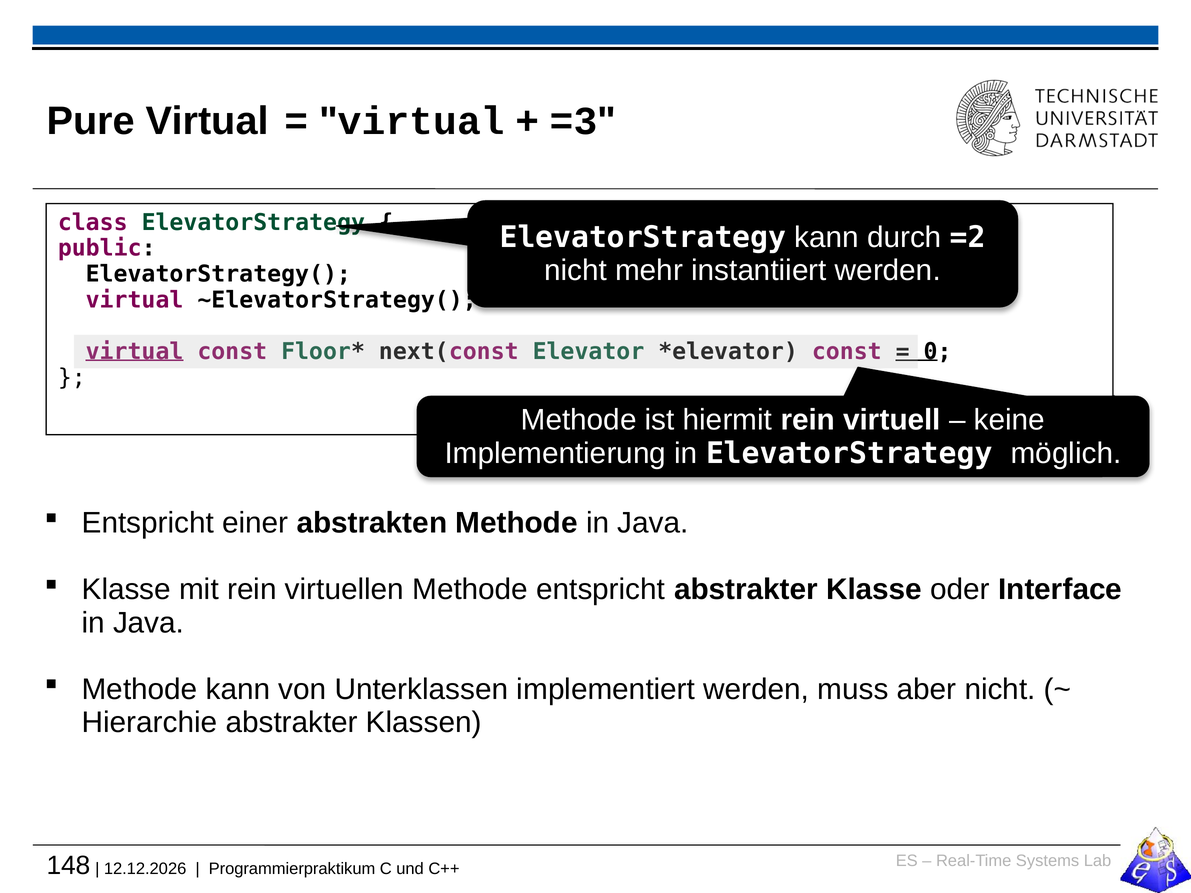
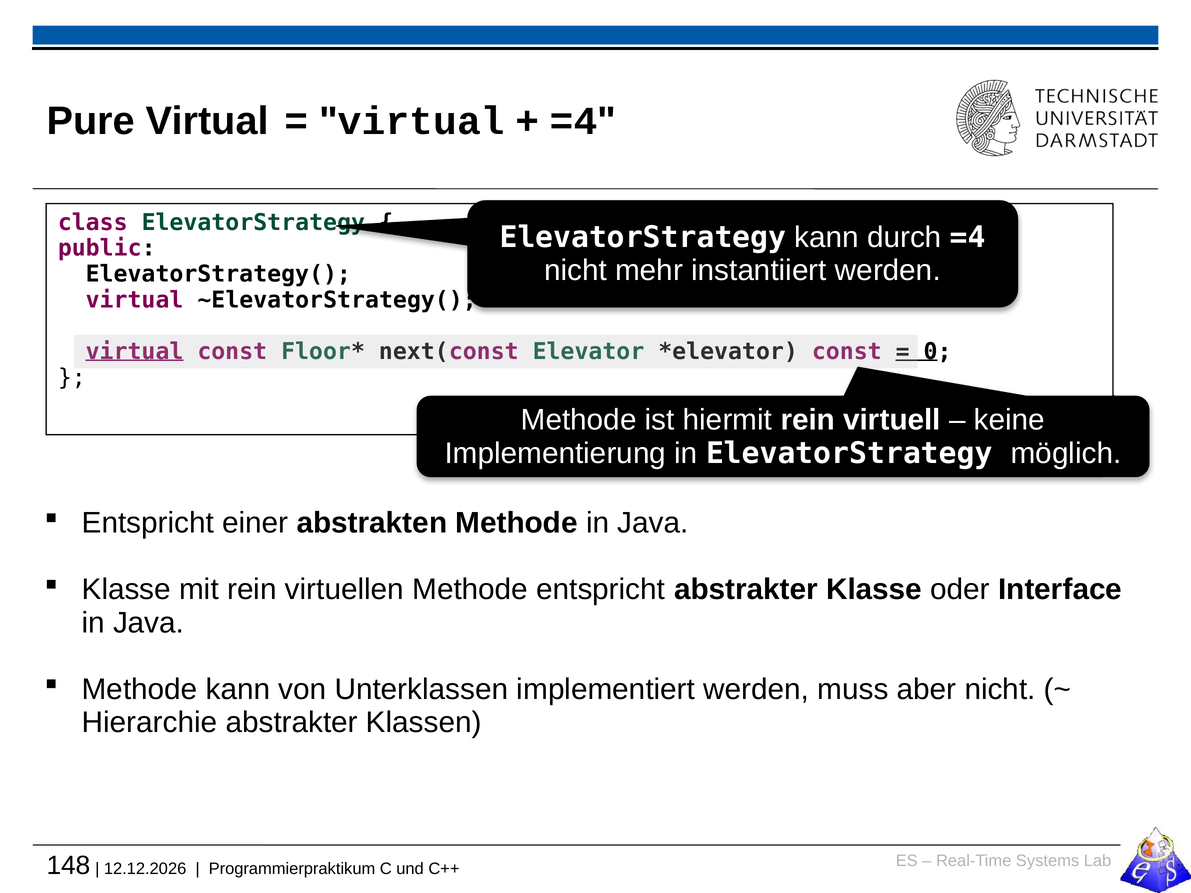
=3 at (574, 121): =3 -> =4
durch =2: =2 -> =4
